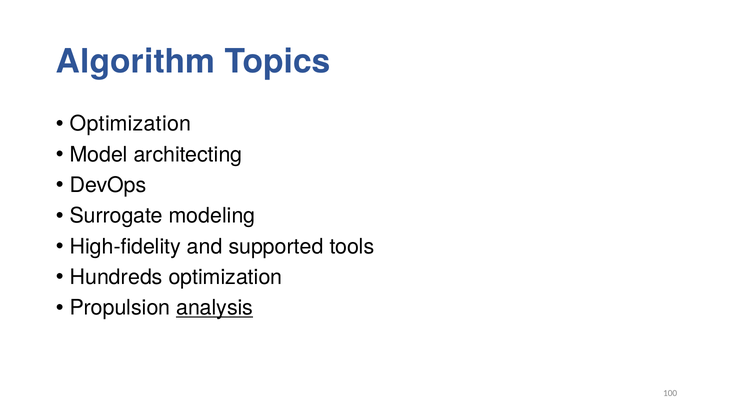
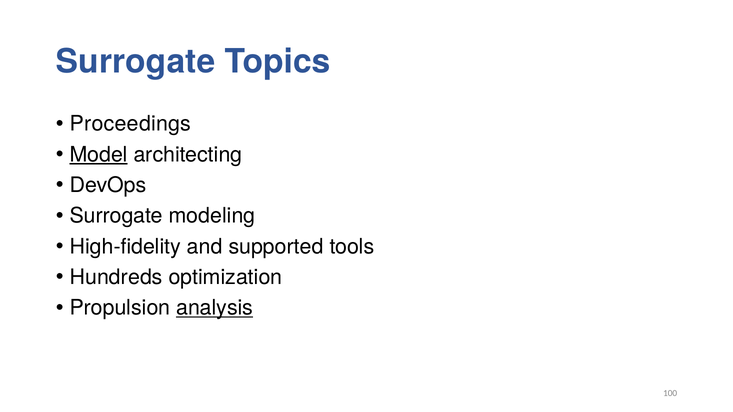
Algorithm at (136, 62): Algorithm -> Surrogate
Optimization at (130, 124): Optimization -> Proceedings
Model underline: none -> present
